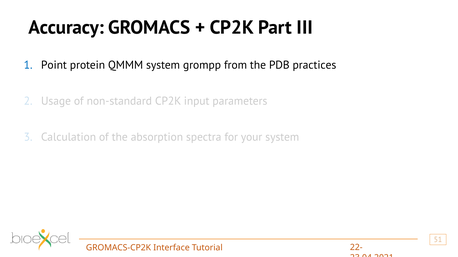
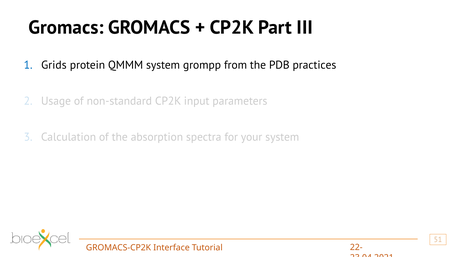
Accuracy at (66, 28): Accuracy -> Gromacs
Point: Point -> Grids
